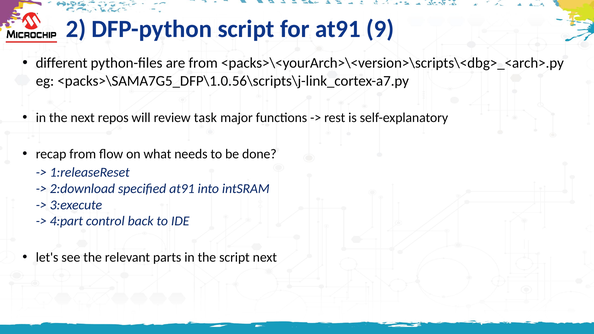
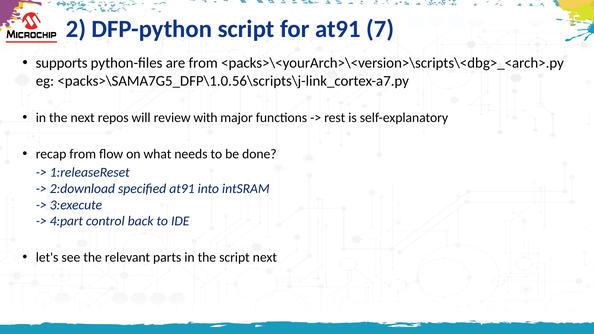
9: 9 -> 7
different: different -> supports
task: task -> with
